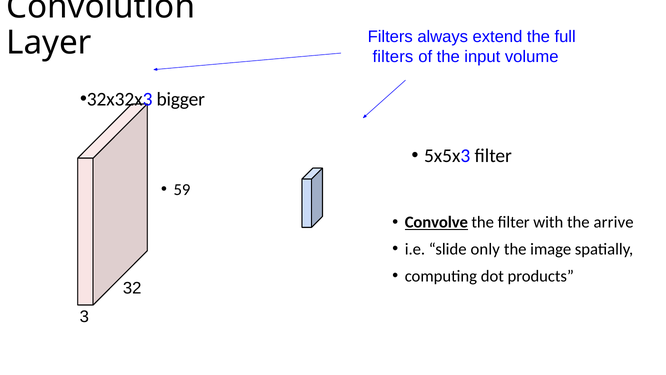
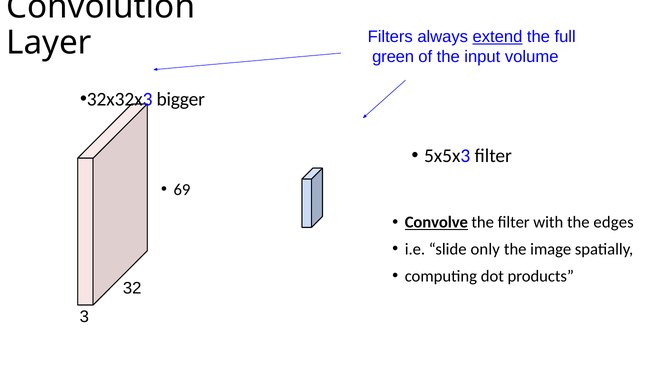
extend underline: none -> present
filters at (393, 57): filters -> green
59: 59 -> 69
arrive: arrive -> edges
